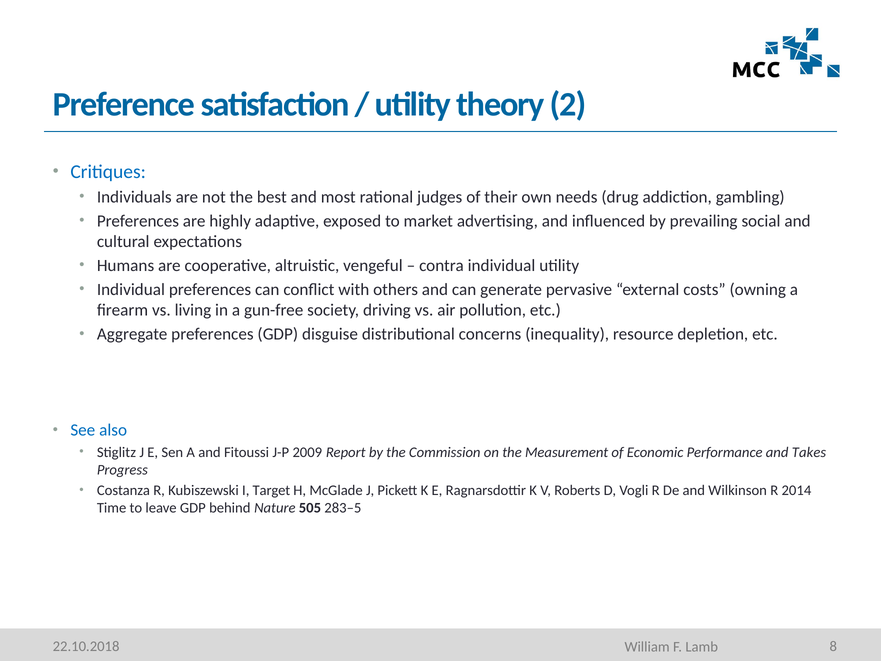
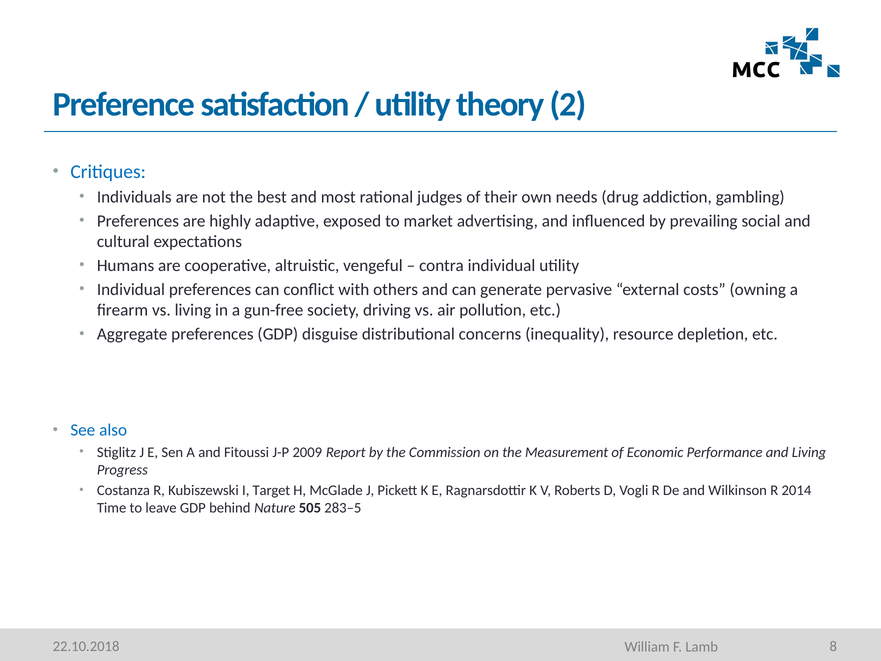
and Takes: Takes -> Living
